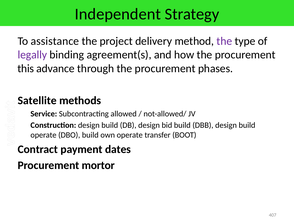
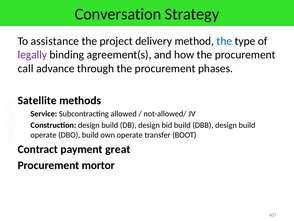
Independent: Independent -> Conversation
the at (224, 41) colour: purple -> blue
this: this -> call
dates: dates -> great
